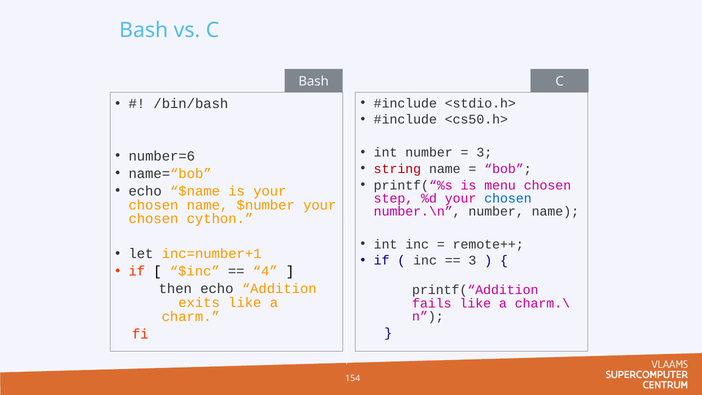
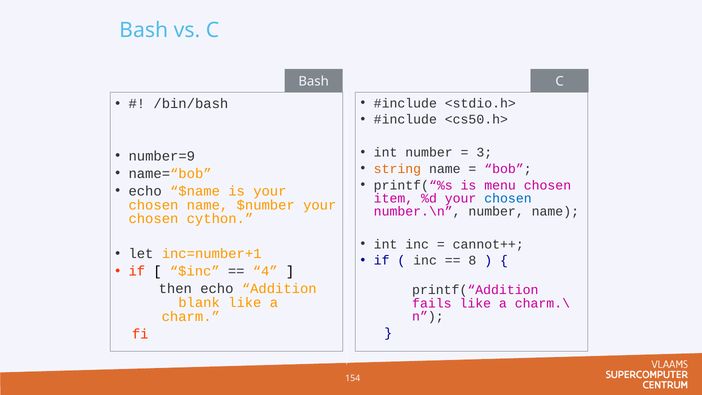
number=6: number=6 -> number=9
string colour: red -> orange
step: step -> item
remote++: remote++ -> cannot++
3 at (472, 261): 3 -> 8
exits: exits -> blank
